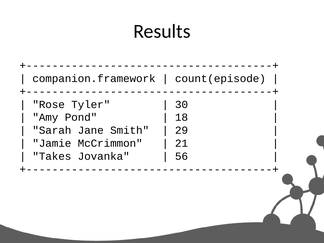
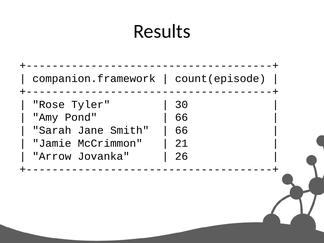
18 at (182, 117): 18 -> 66
29 at (182, 130): 29 -> 66
Takes: Takes -> Arrow
56: 56 -> 26
